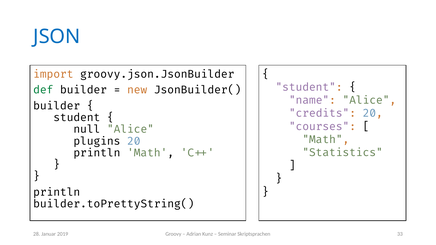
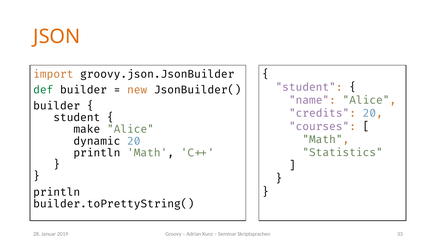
JSON colour: blue -> orange
null: null -> make
plugins: plugins -> dynamic
